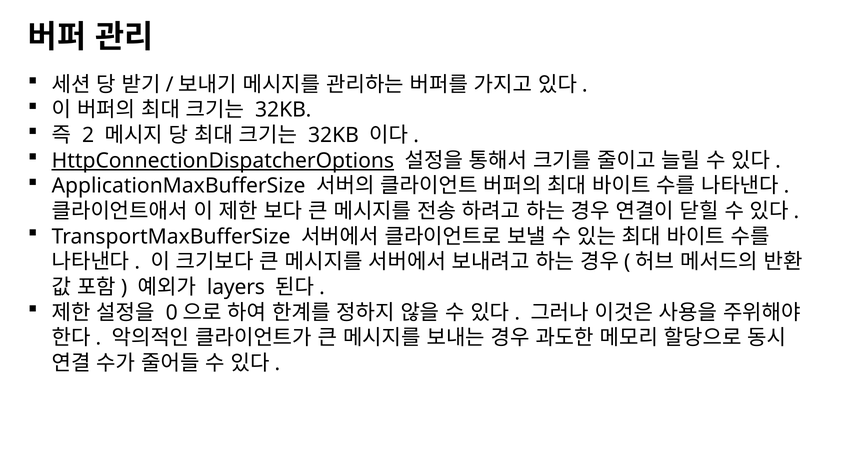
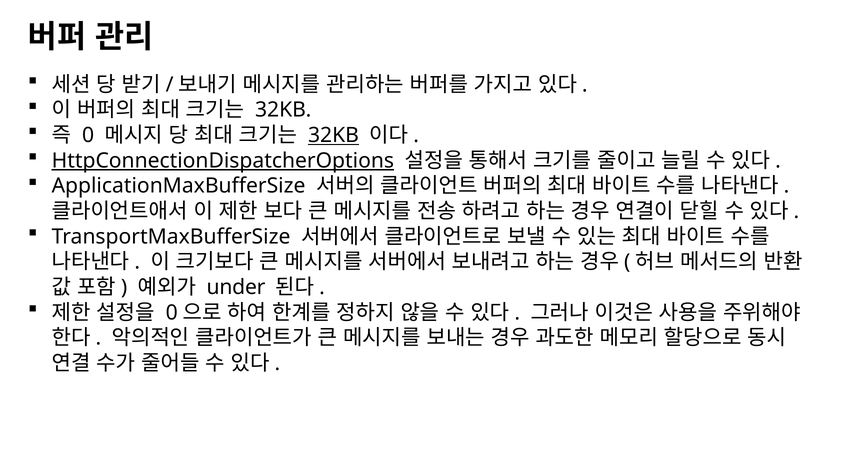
2 at (88, 135): 2 -> 0
32KB at (333, 135) underline: none -> present
layers: layers -> under
